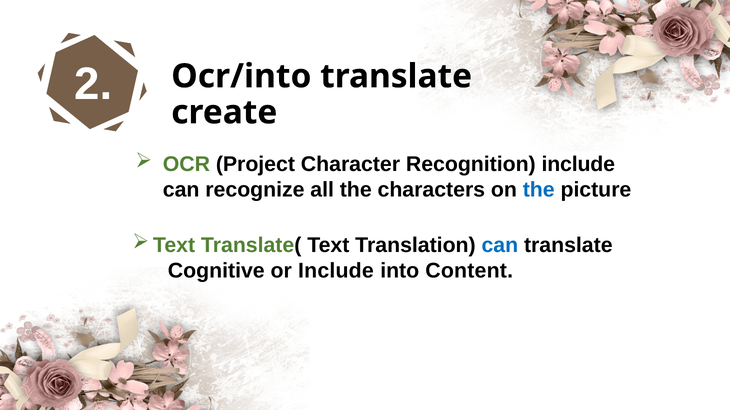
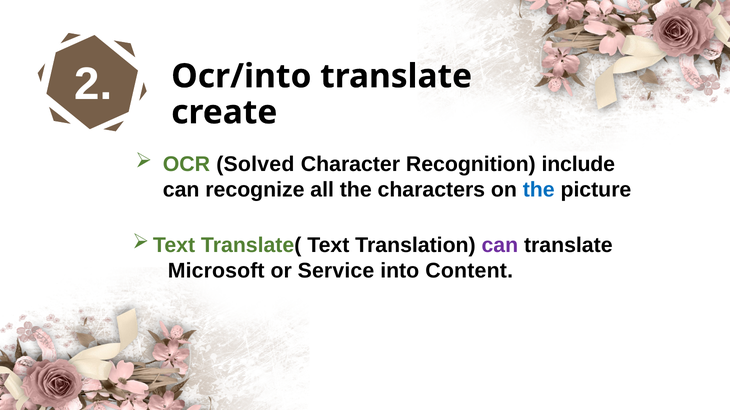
Project: Project -> Solved
can at (500, 246) colour: blue -> purple
Cognitive: Cognitive -> Microsoft
or Include: Include -> Service
